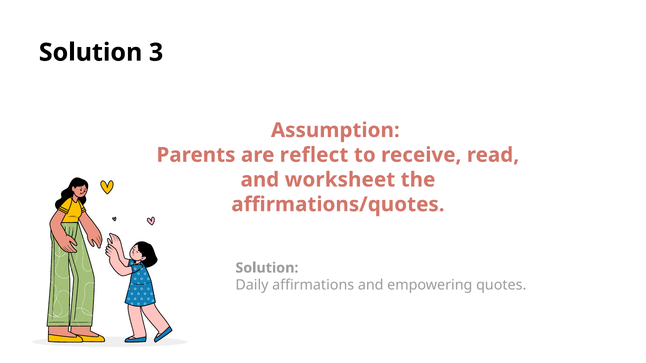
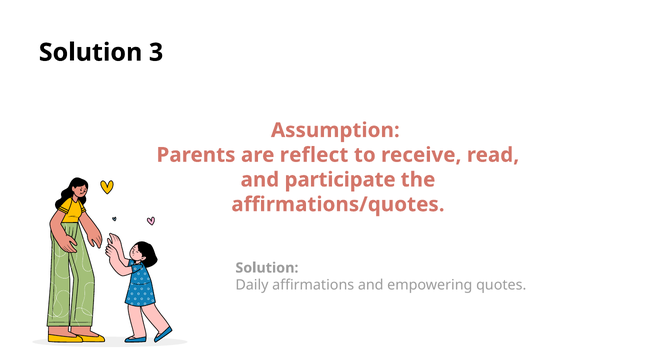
worksheet: worksheet -> participate
